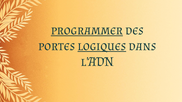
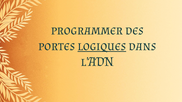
programmer underline: present -> none
